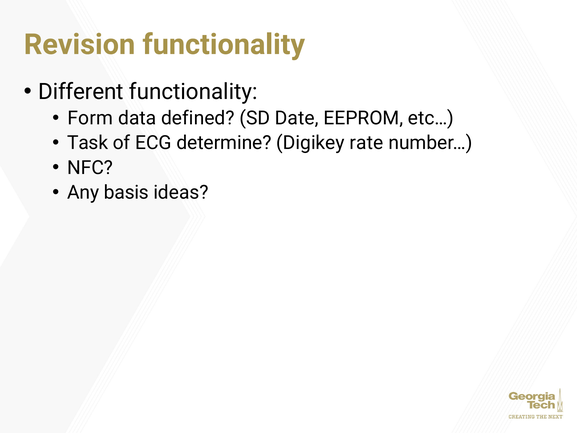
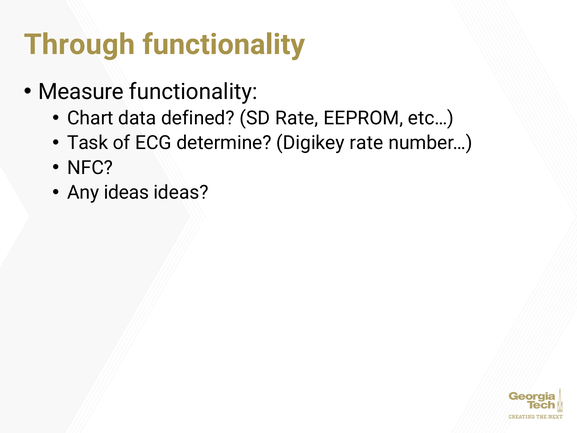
Revision: Revision -> Through
Different: Different -> Measure
Form: Form -> Chart
SD Date: Date -> Rate
Any basis: basis -> ideas
